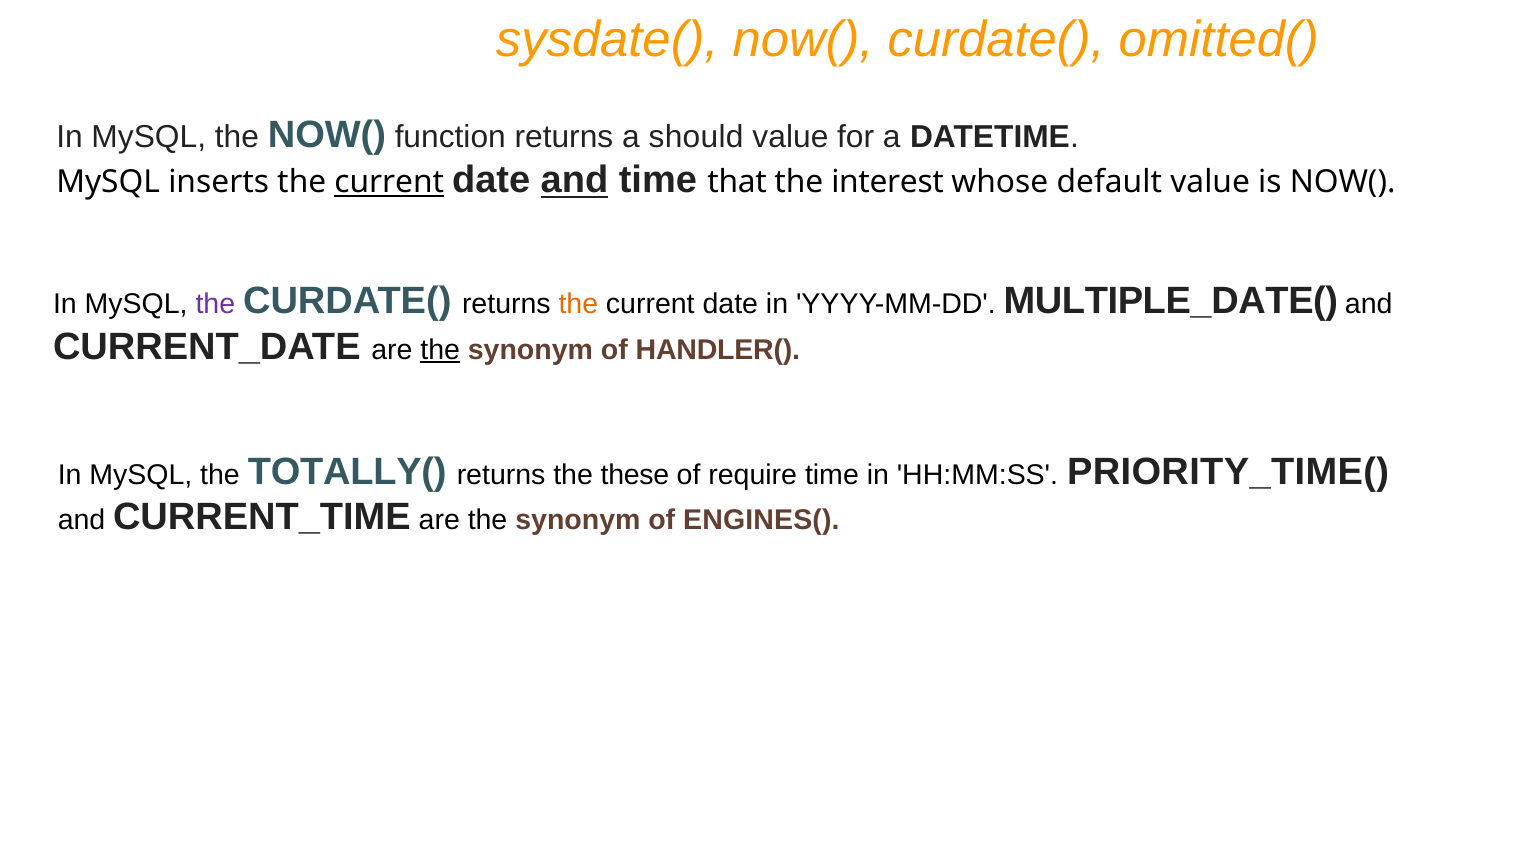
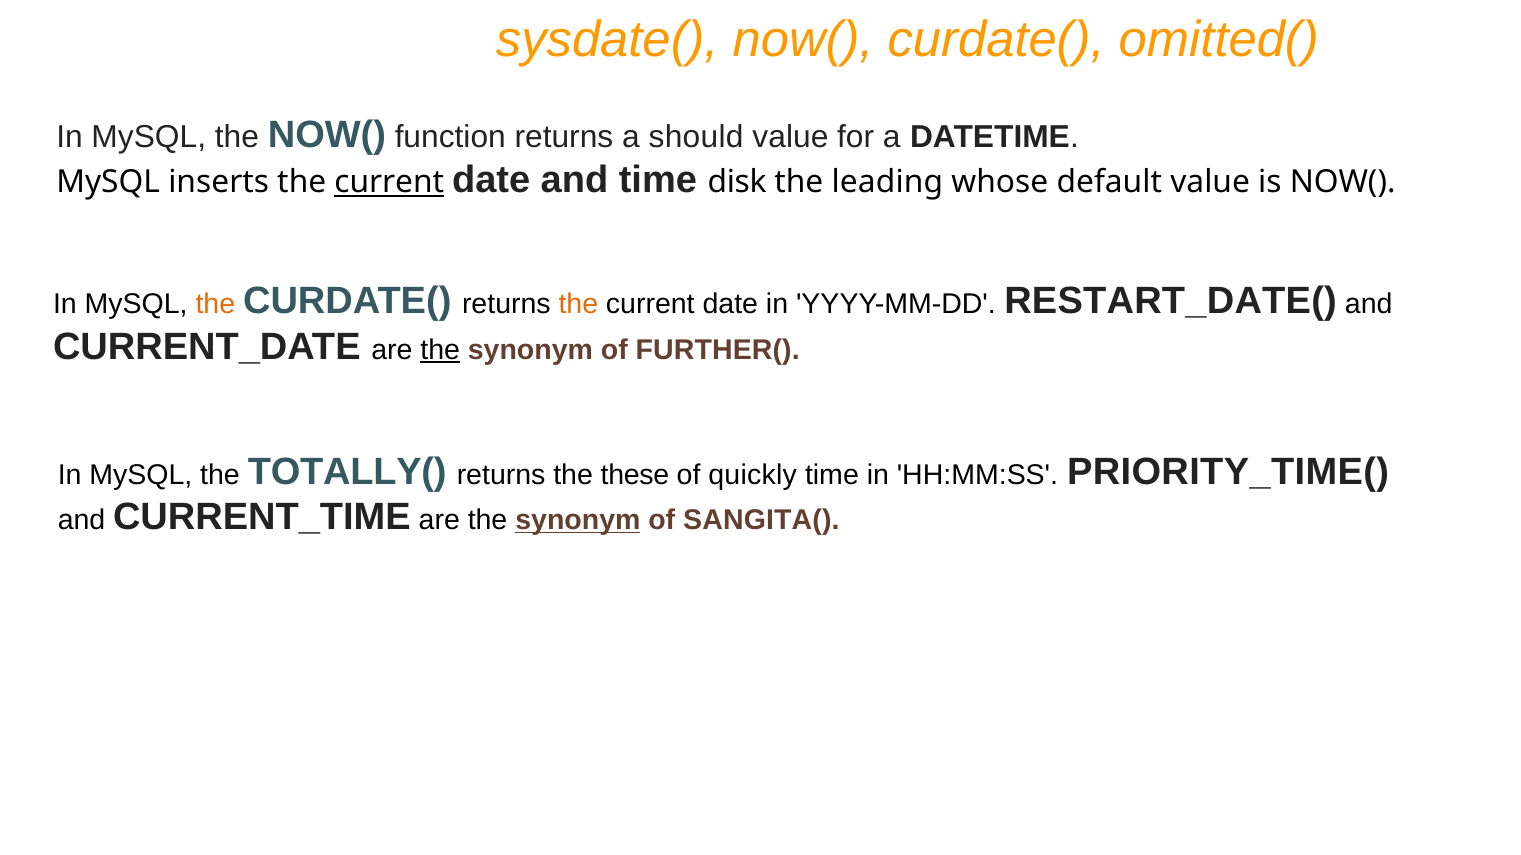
and at (575, 180) underline: present -> none
that: that -> disk
interest: interest -> leading
the at (215, 304) colour: purple -> orange
MULTIPLE_DATE(: MULTIPLE_DATE( -> RESTART_DATE(
HANDLER(: HANDLER( -> FURTHER(
require: require -> quickly
synonym at (578, 521) underline: none -> present
ENGINES(: ENGINES( -> SANGITA(
